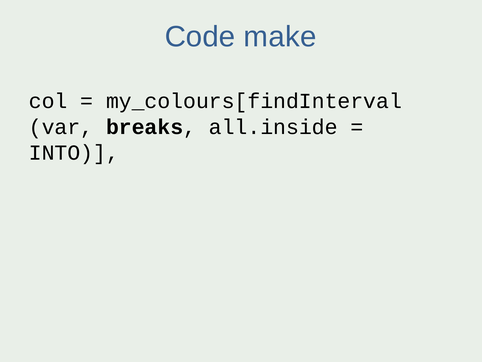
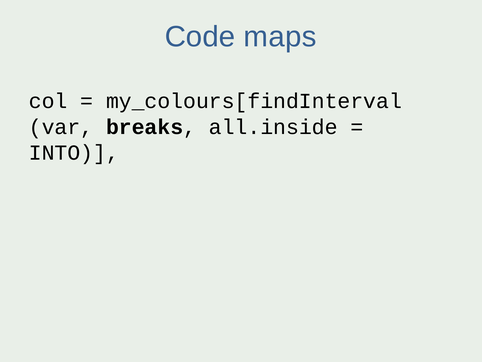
make: make -> maps
